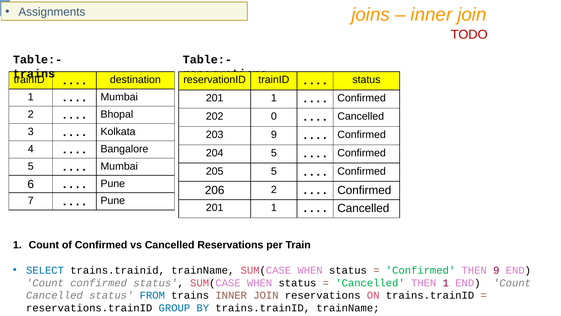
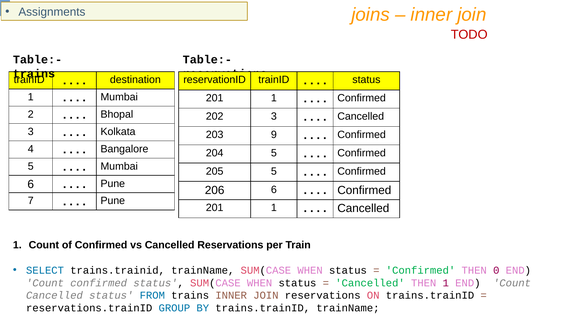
202 0: 0 -> 3
206 2: 2 -> 6
THEN 9: 9 -> 0
